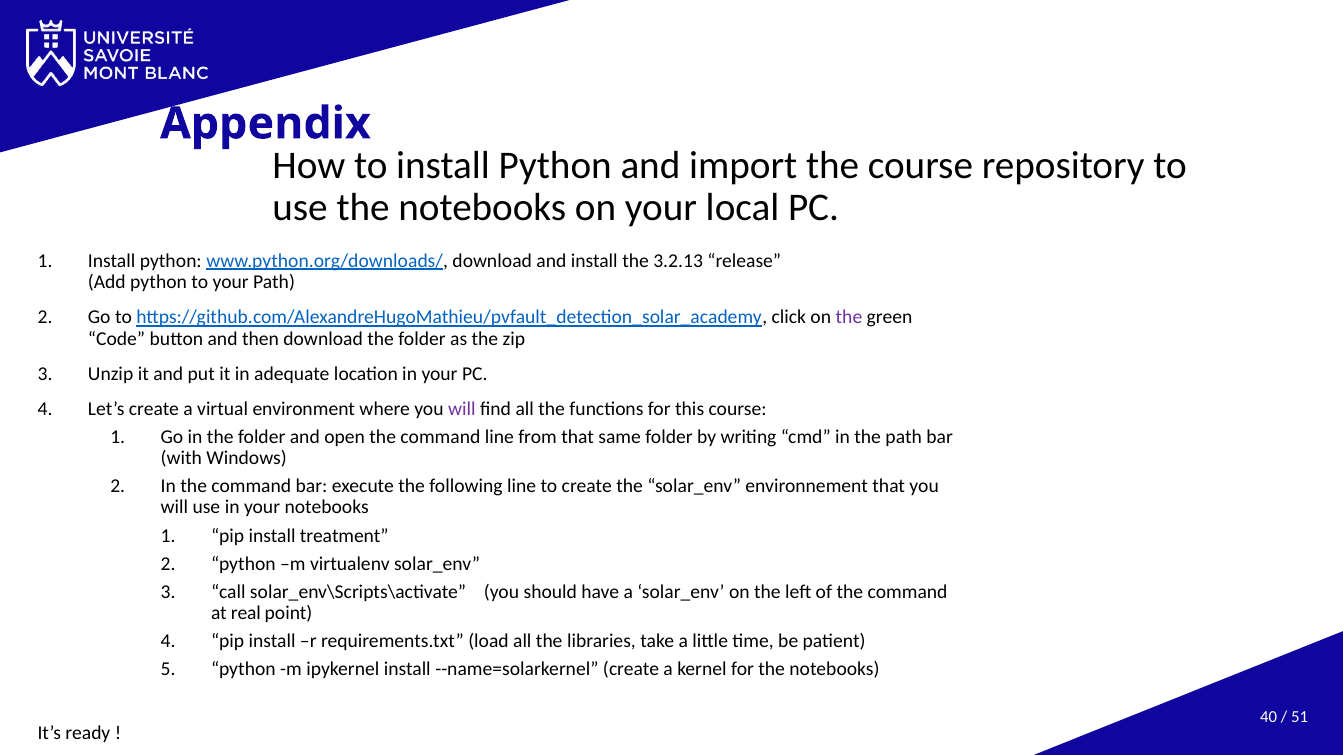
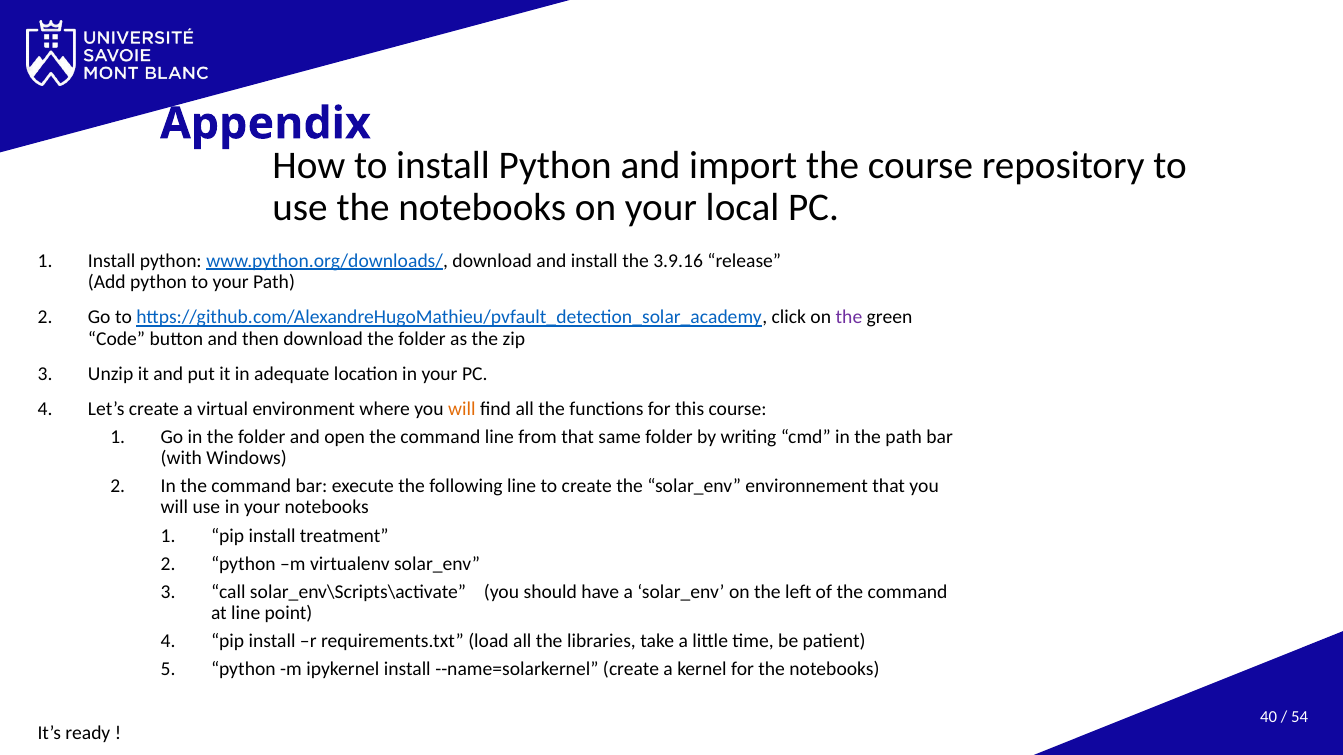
3.2.13: 3.2.13 -> 3.9.16
will at (462, 409) colour: purple -> orange
at real: real -> line
51: 51 -> 54
